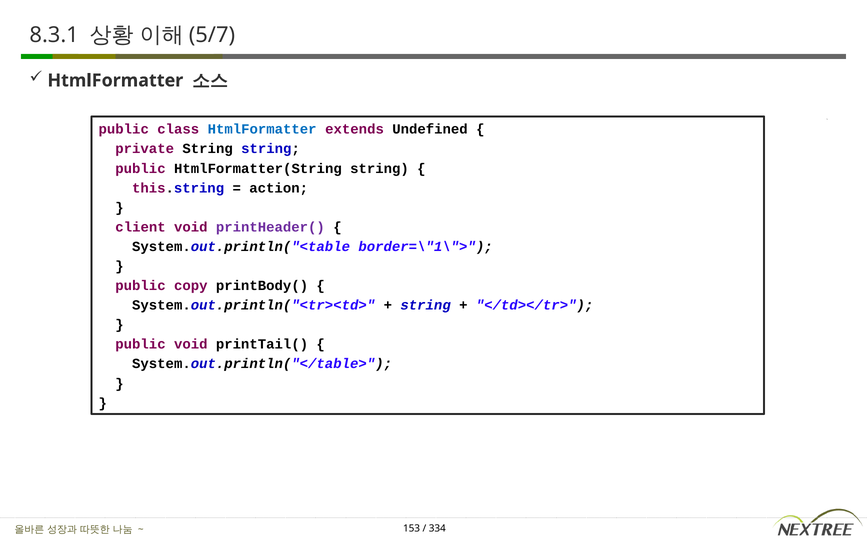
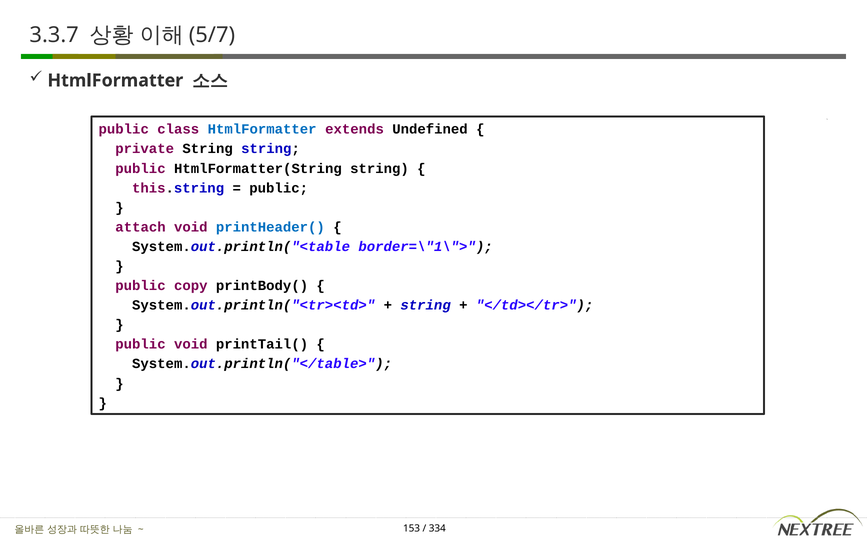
8.3.1: 8.3.1 -> 3.3.7
action at (279, 188): action -> public
client: client -> attach
printHeader( colour: purple -> blue
